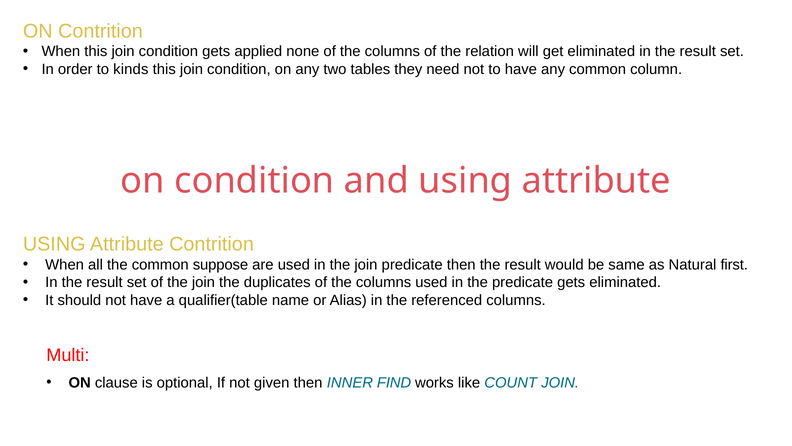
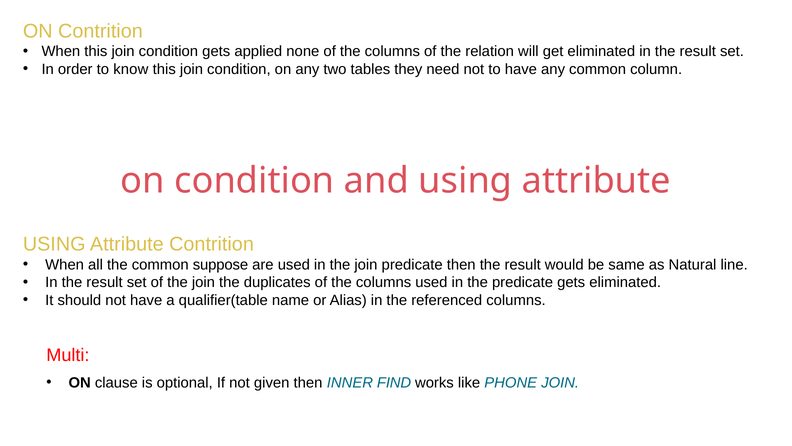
kinds: kinds -> know
first: first -> line
COUNT: COUNT -> PHONE
